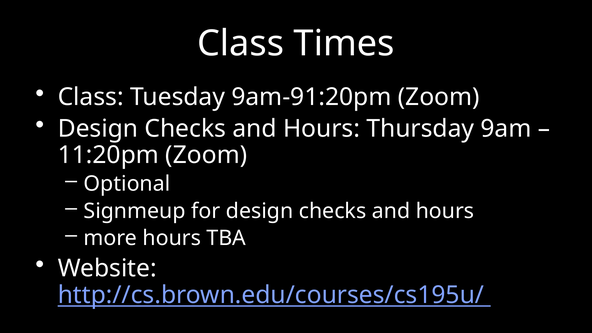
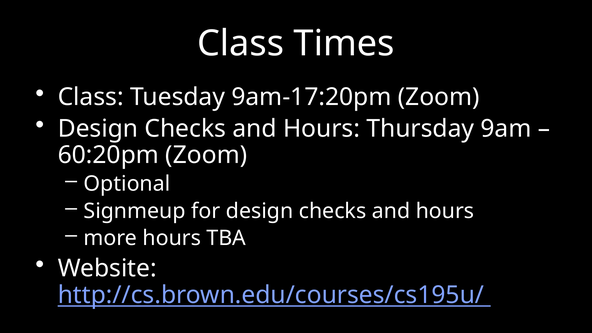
9am-91:20pm: 9am-91:20pm -> 9am-17:20pm
11:20pm: 11:20pm -> 60:20pm
